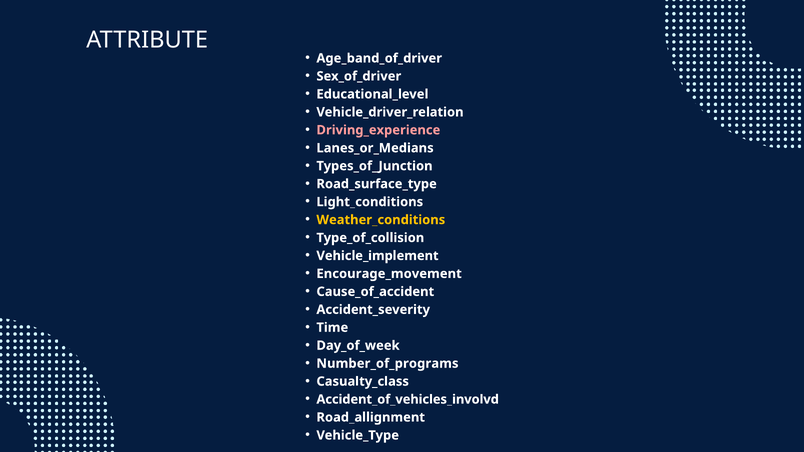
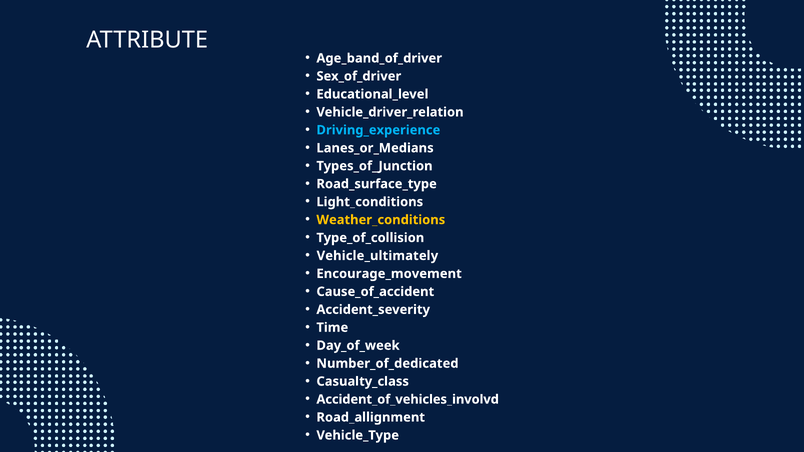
Driving_experience colour: pink -> light blue
Vehicle_implement: Vehicle_implement -> Vehicle_ultimately
Number_of_programs: Number_of_programs -> Number_of_dedicated
